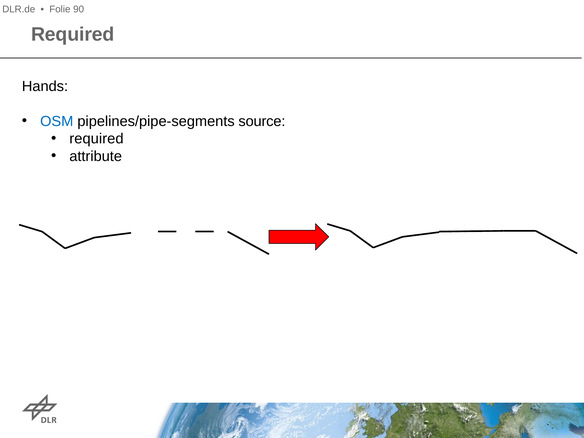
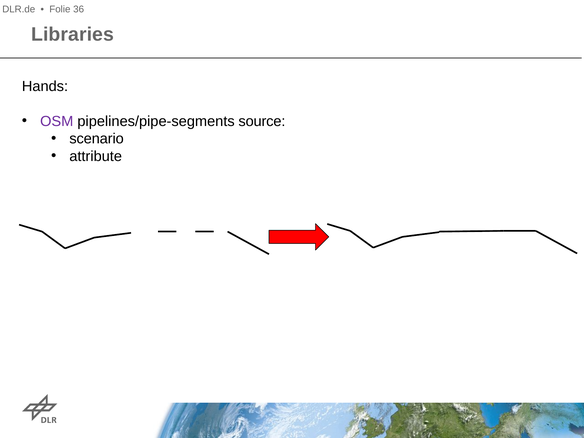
90: 90 -> 36
Required at (73, 34): Required -> Libraries
OSM colour: blue -> purple
required at (96, 139): required -> scenario
